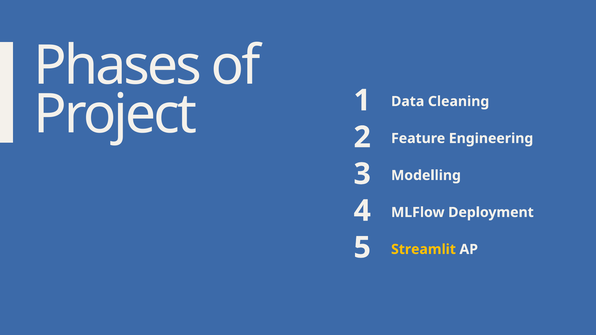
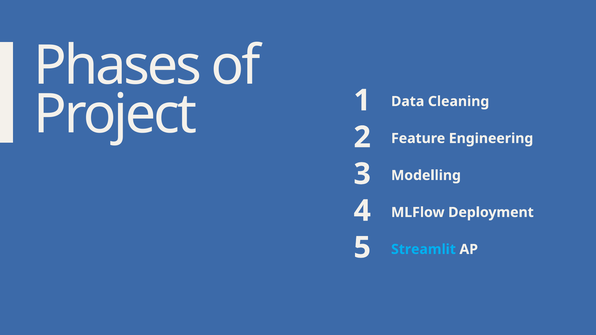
Streamlit colour: yellow -> light blue
